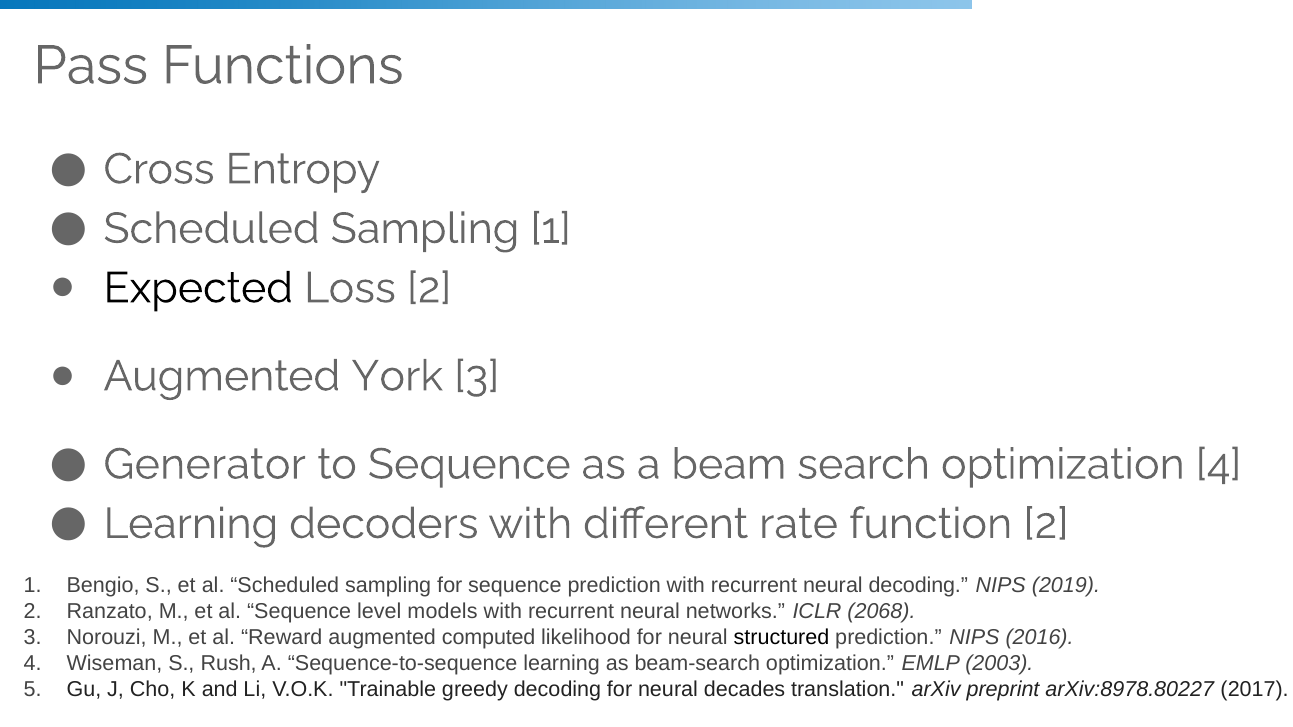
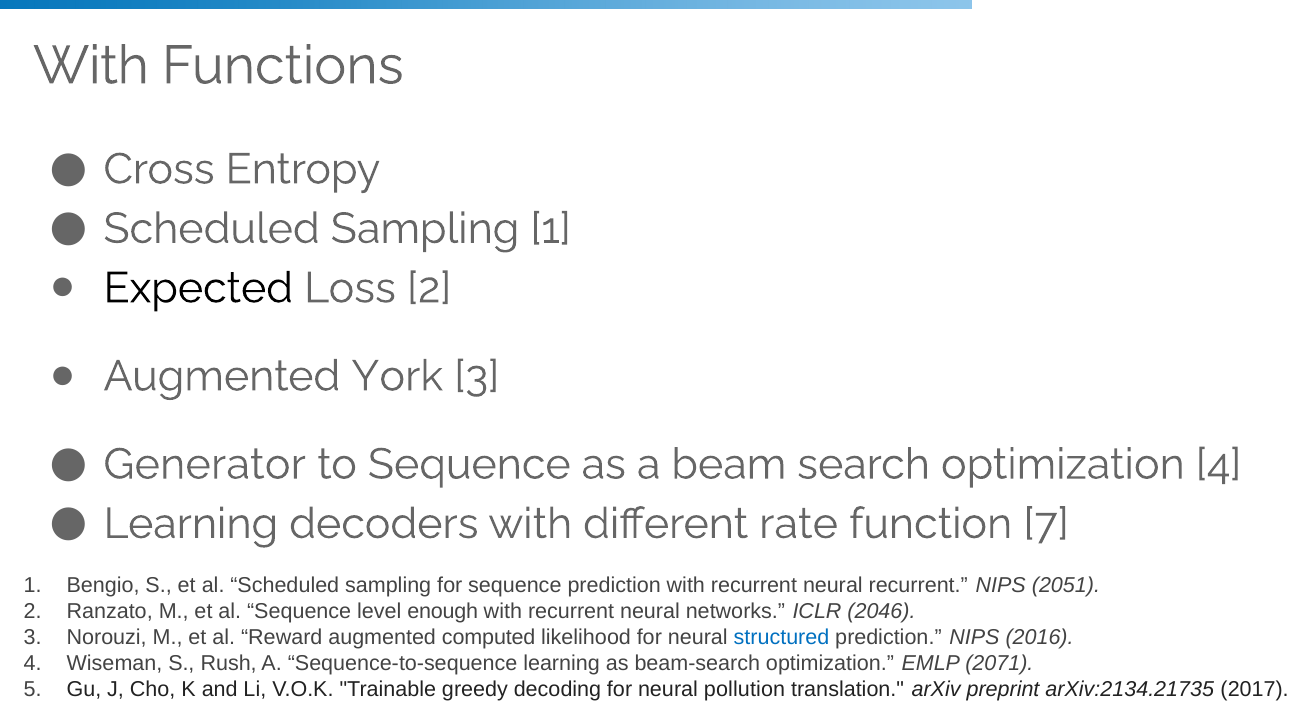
Pass at (91, 66): Pass -> With
function 2: 2 -> 7
neural decoding: decoding -> recurrent
2019: 2019 -> 2051
models: models -> enough
2068: 2068 -> 2046
structured colour: black -> blue
2003: 2003 -> 2071
decades: decades -> pollution
arXiv:8978.80227: arXiv:8978.80227 -> arXiv:2134.21735
